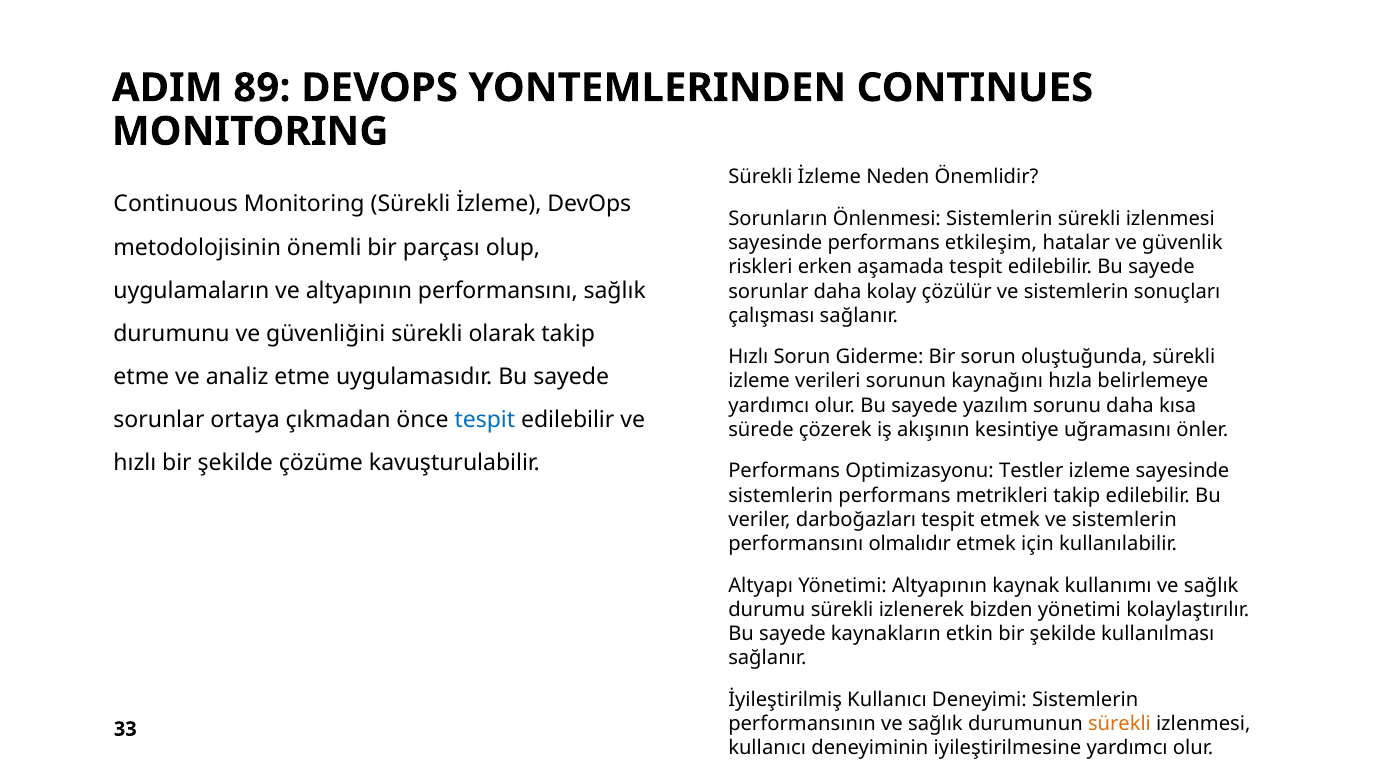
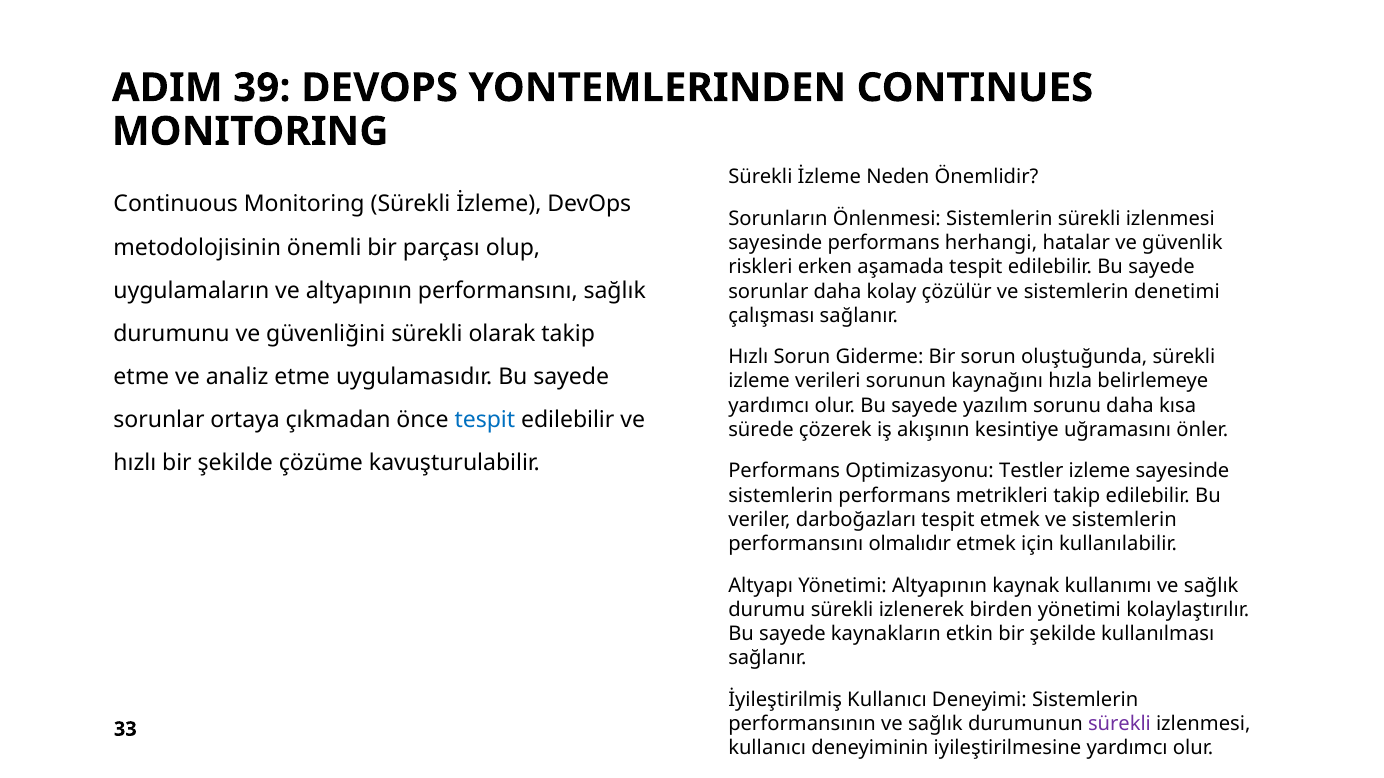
89: 89 -> 39
etkileşim: etkileşim -> herhangi
sonuçları: sonuçları -> denetimi
bizden: bizden -> birden
sürekli at (1120, 724) colour: orange -> purple
